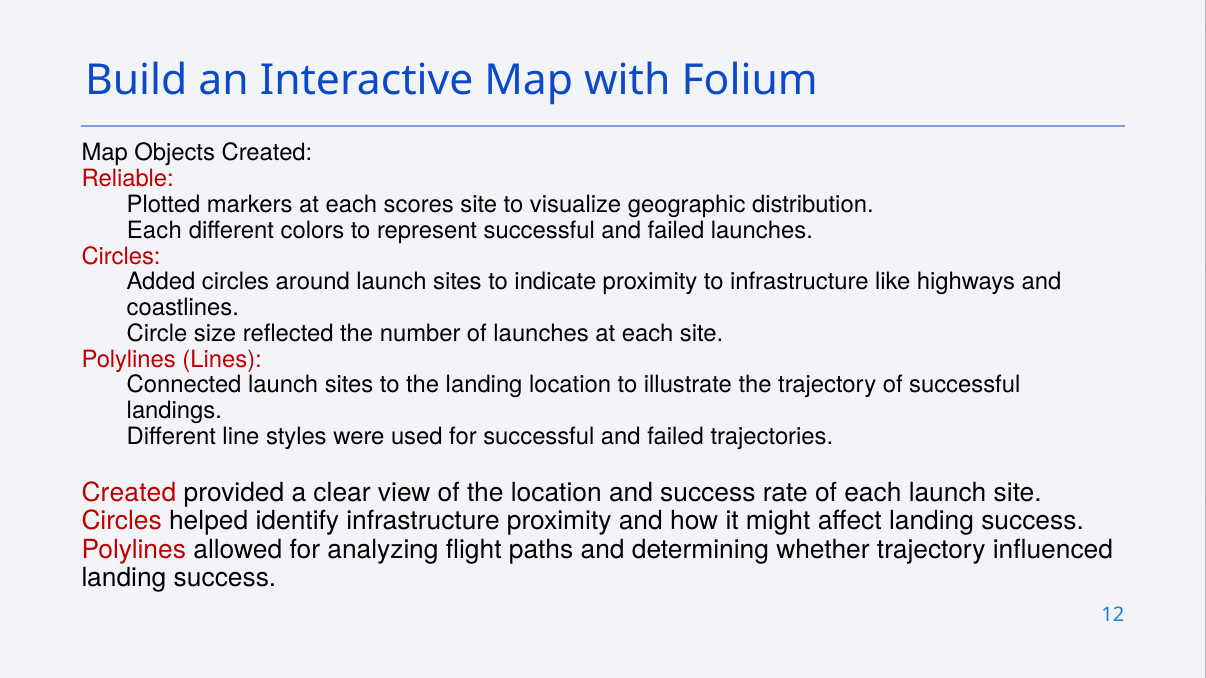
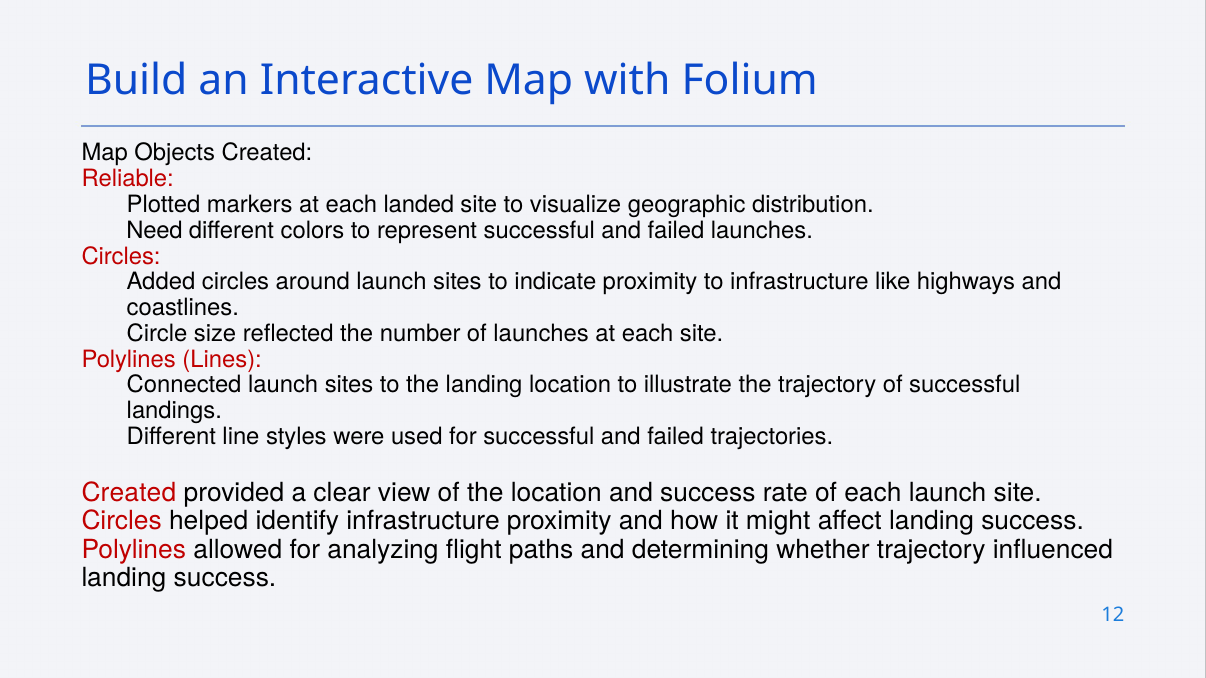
scores: scores -> landed
Each at (154, 231): Each -> Need
